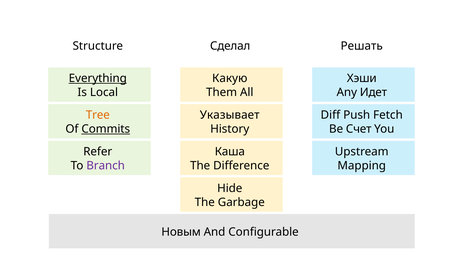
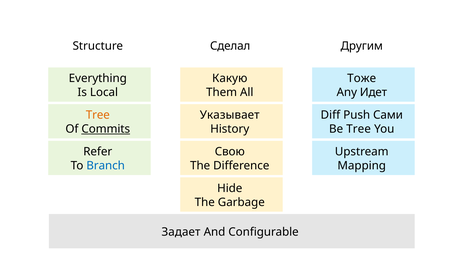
Решать: Решать -> Другим
Everything underline: present -> none
Хэши: Хэши -> Тоже
Fetch: Fetch -> Сами
Be Счет: Счет -> Tree
Каша: Каша -> Свою
Branch colour: purple -> blue
Новым: Новым -> Задает
